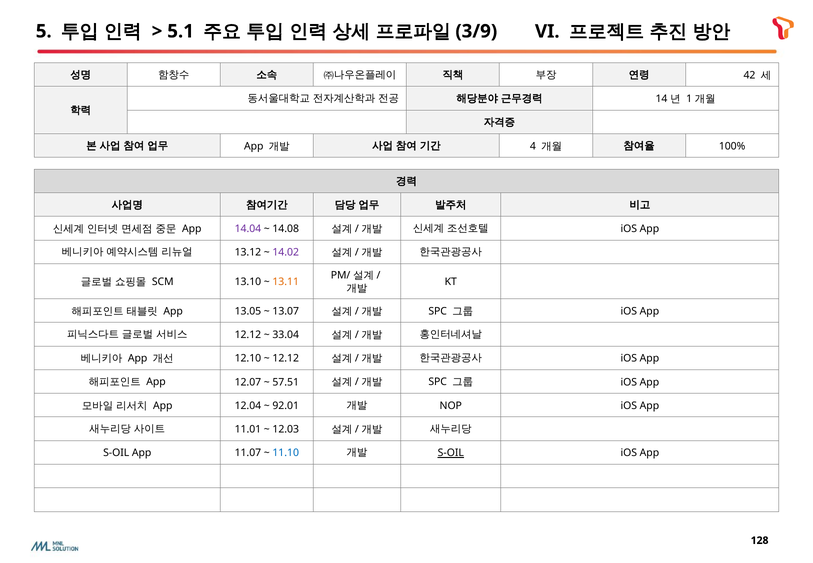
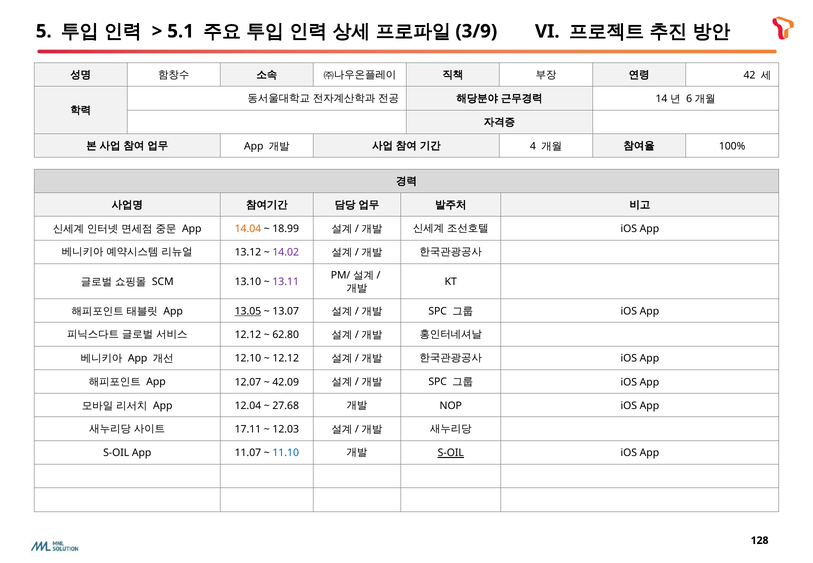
1: 1 -> 6
14.04 colour: purple -> orange
14.08: 14.08 -> 18.99
13.11 colour: orange -> purple
13.05 underline: none -> present
33.04: 33.04 -> 62.80
57.51: 57.51 -> 42.09
92.01: 92.01 -> 27.68
11.01: 11.01 -> 17.11
